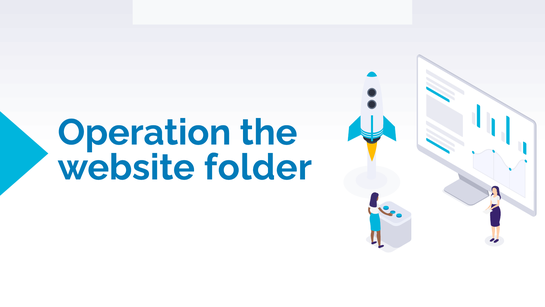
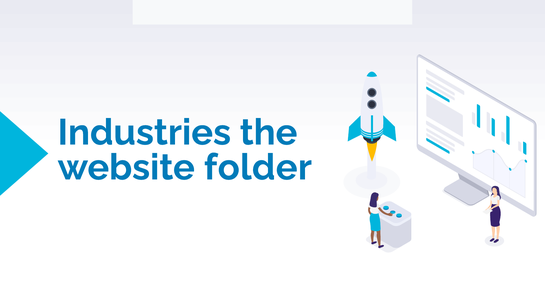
Operation: Operation -> Industries
